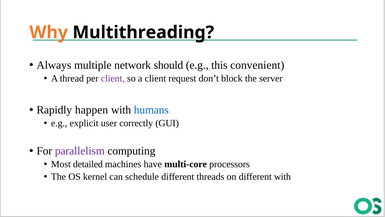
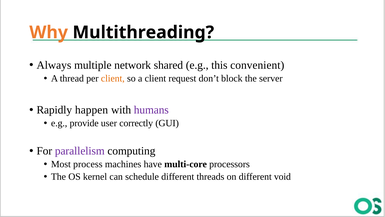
should: should -> shared
client at (113, 78) colour: purple -> orange
humans colour: blue -> purple
explicit: explicit -> provide
detailed: detailed -> process
different with: with -> void
